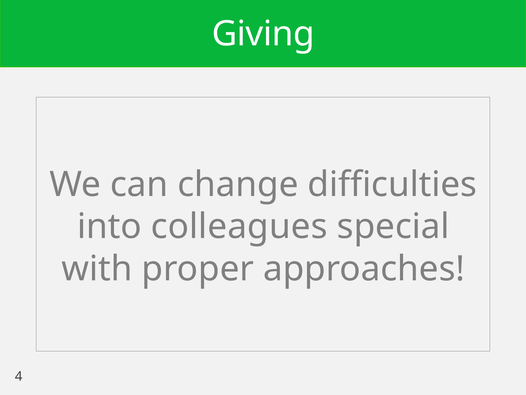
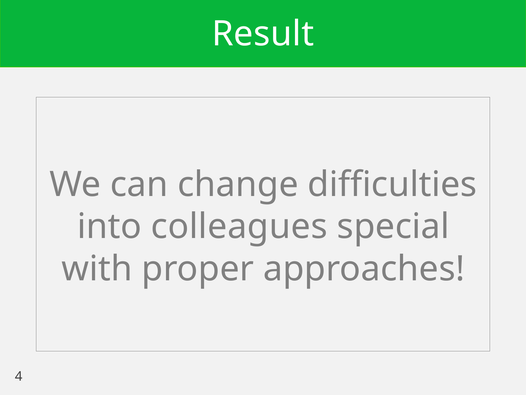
Giving: Giving -> Result
